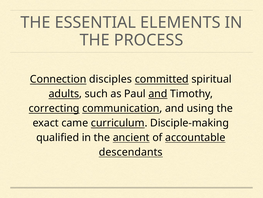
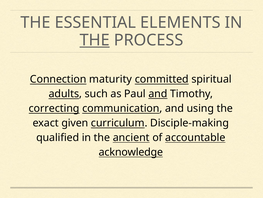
THE at (95, 40) underline: none -> present
disciples: disciples -> maturity
came: came -> given
descendants: descendants -> acknowledge
